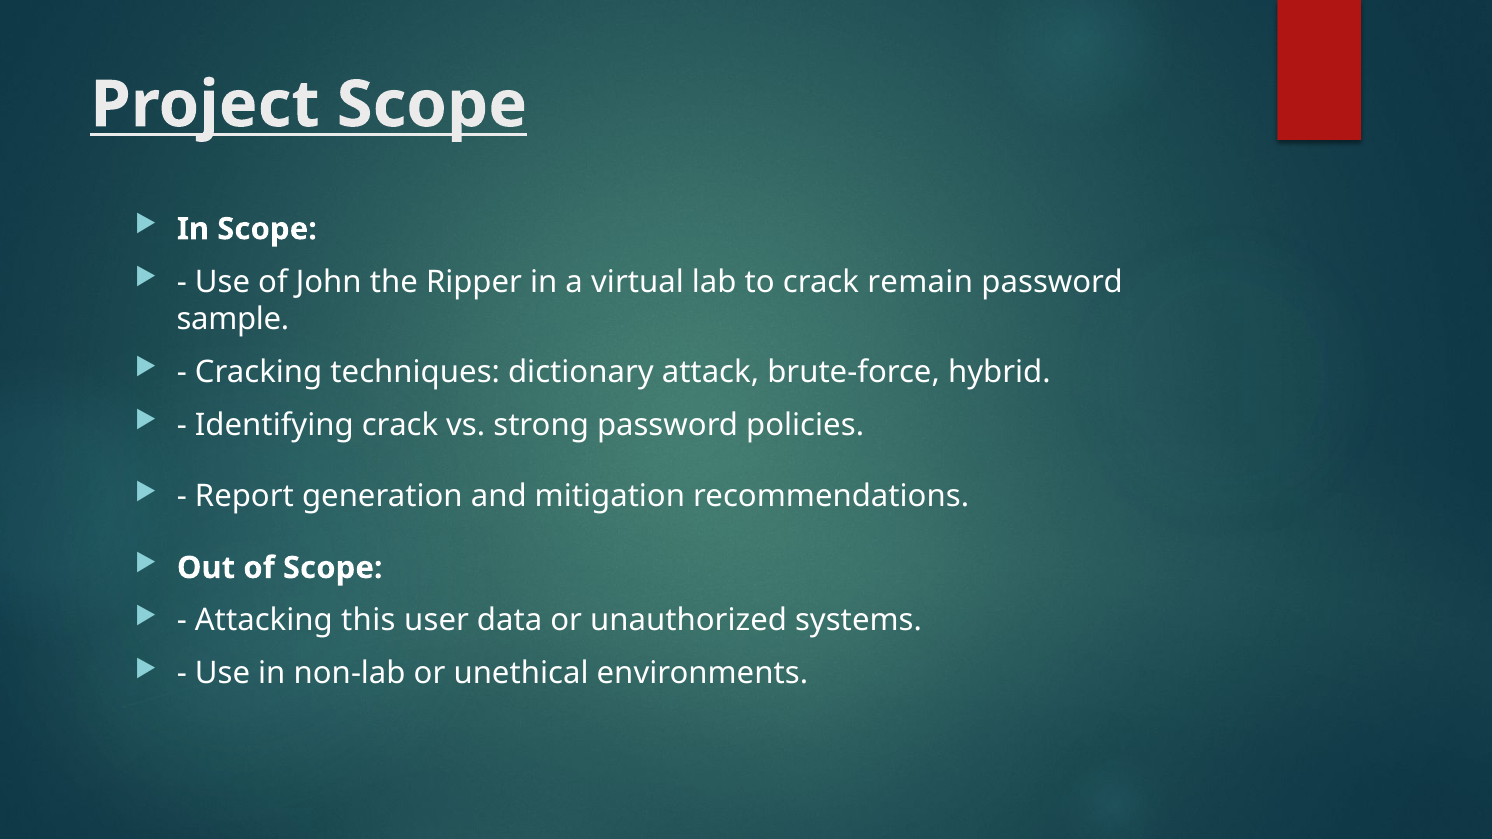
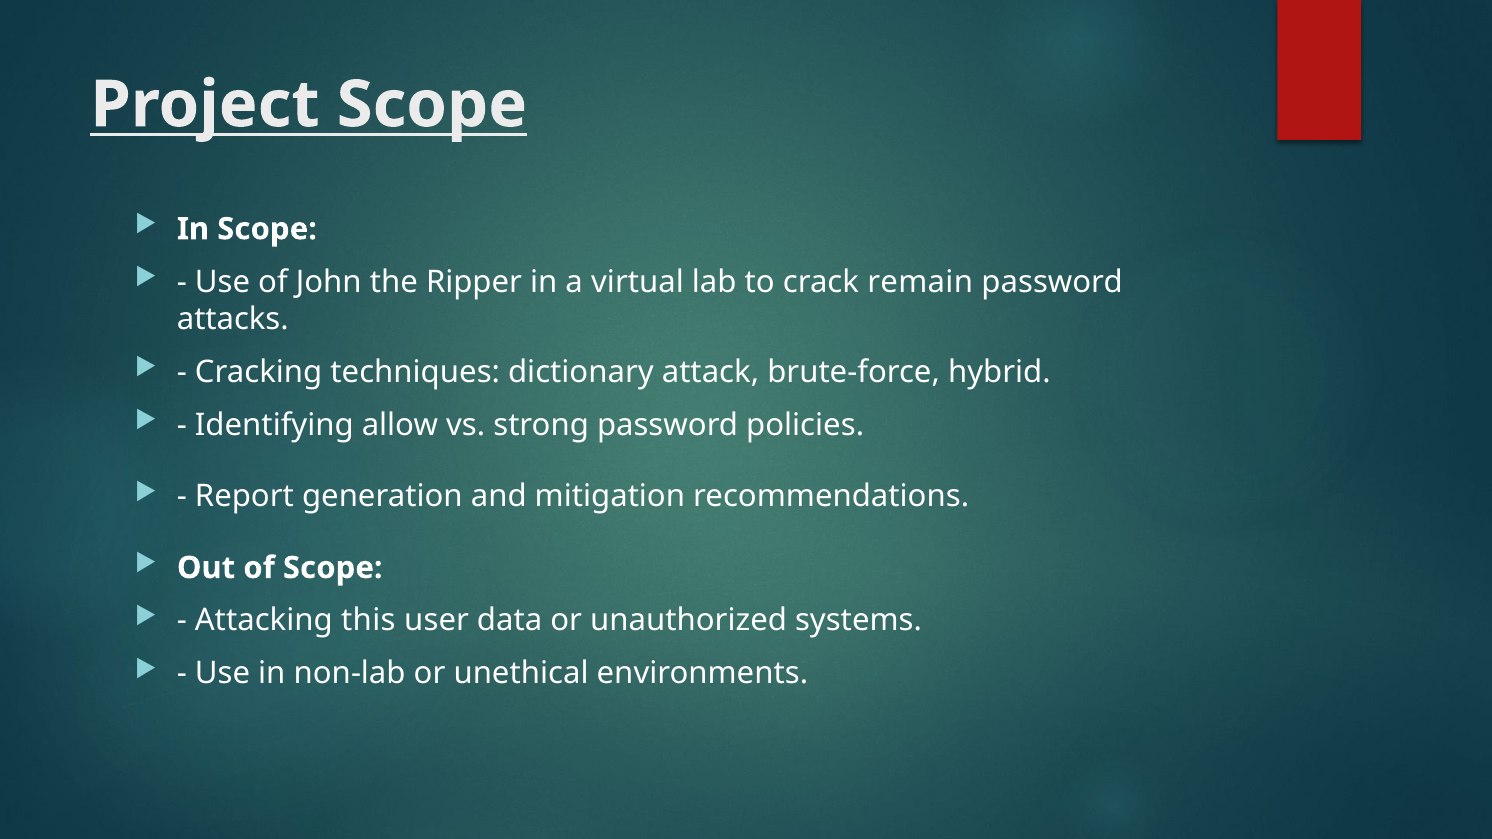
sample: sample -> attacks
Identifying crack: crack -> allow
